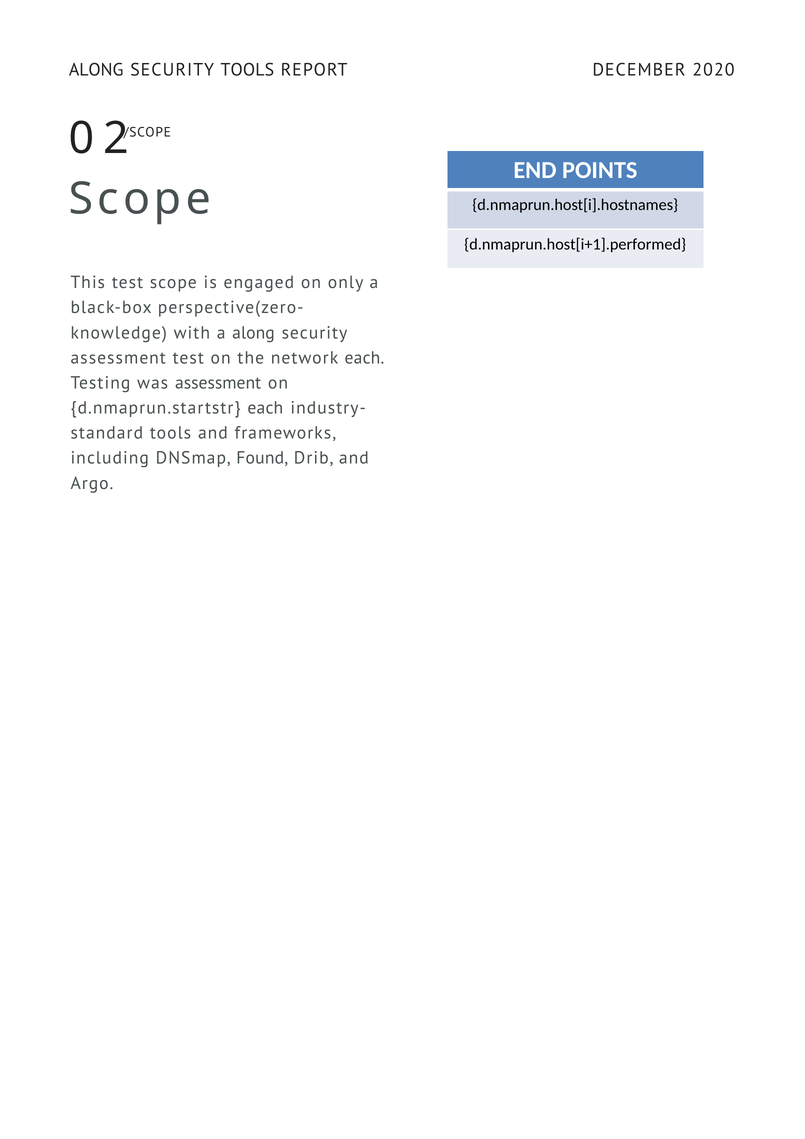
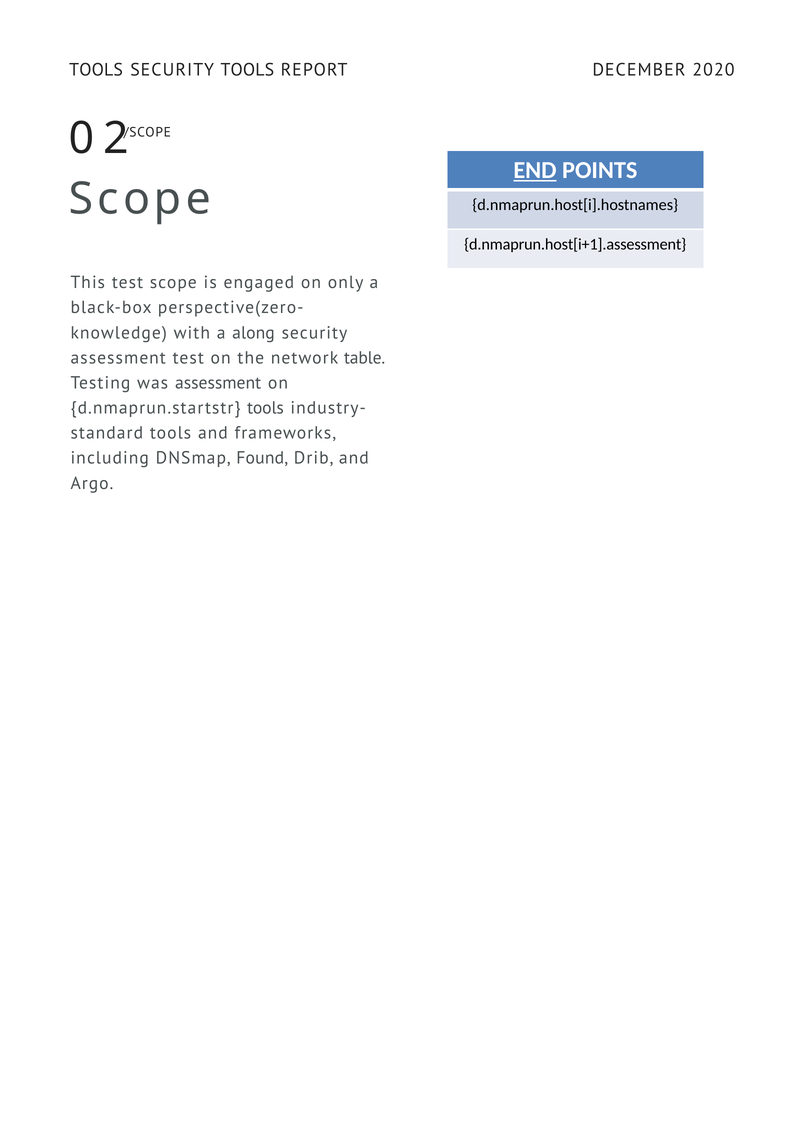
ALONG at (96, 70): ALONG -> TOOLS
END underline: none -> present
d.nmaprun.host[i+1].performed: d.nmaprun.host[i+1].performed -> d.nmaprun.host[i+1].assessment
network each: each -> table
d.nmaprun.startstr each: each -> tools
